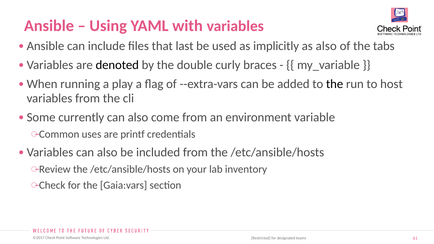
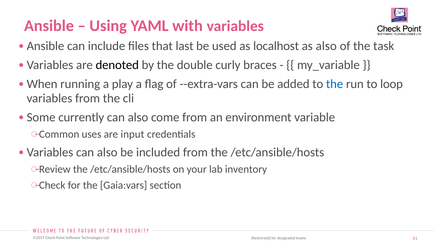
implicitly: implicitly -> localhost
tabs: tabs -> task
the at (335, 84) colour: black -> blue
host: host -> loop
printf: printf -> input
